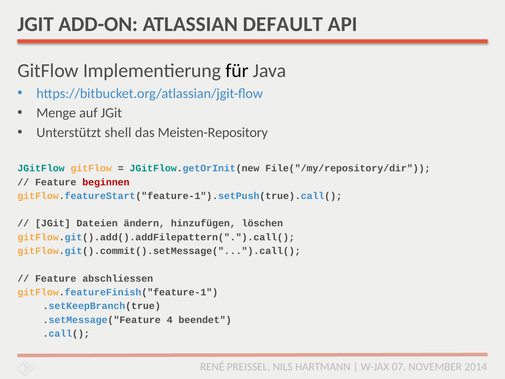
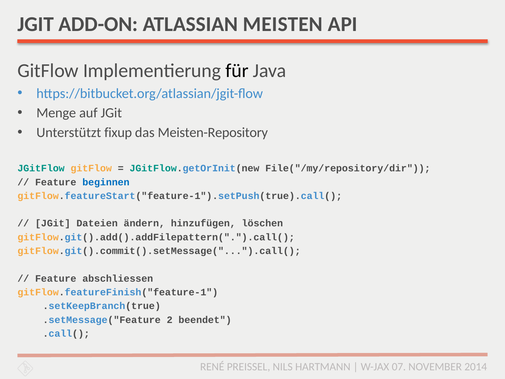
DEFAULT: DEFAULT -> MEISTEN
shell: shell -> fixup
beginnen colour: red -> blue
4: 4 -> 2
